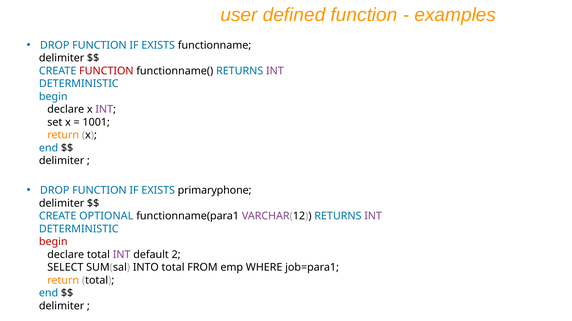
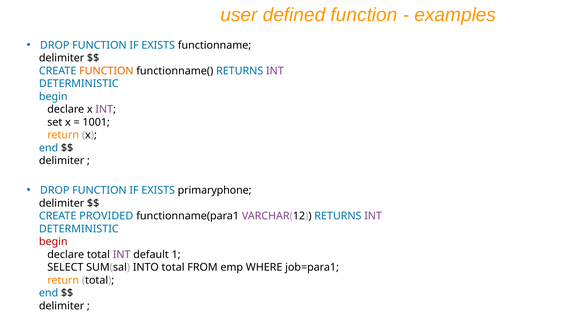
FUNCTION at (106, 71) colour: red -> orange
OPTIONAL: OPTIONAL -> PROVIDED
2: 2 -> 1
